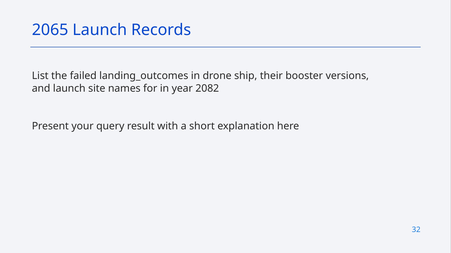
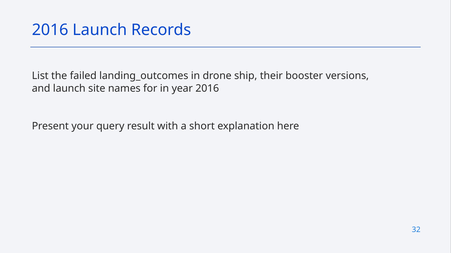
2065 at (50, 30): 2065 -> 2016
year 2082: 2082 -> 2016
